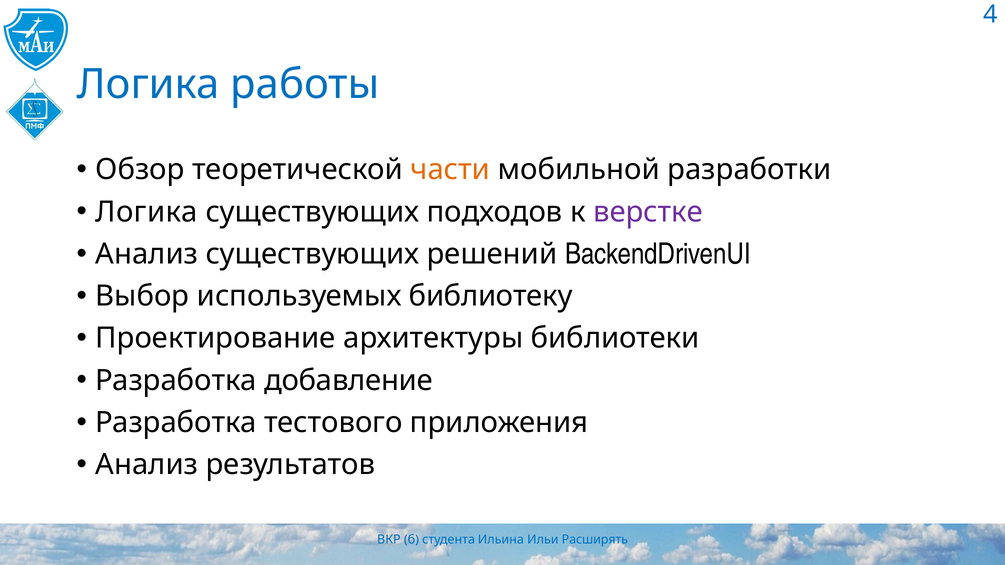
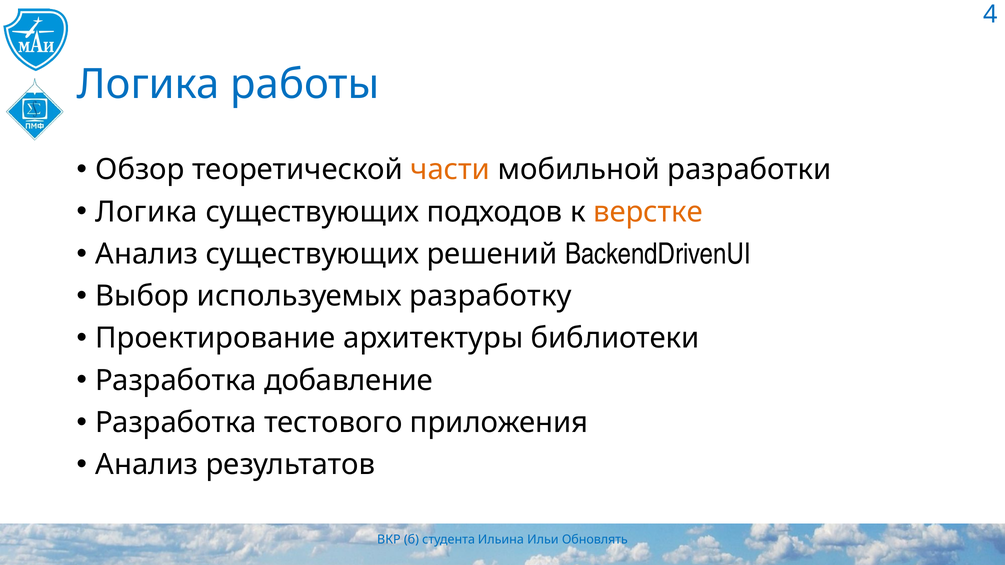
верстке colour: purple -> orange
библиотеку: библиотеку -> разработку
Расширять: Расширять -> Обновлять
